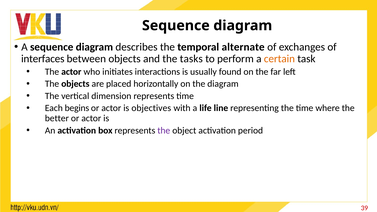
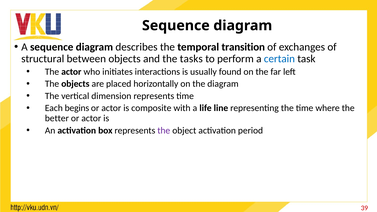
alternate: alternate -> transition
interfaces: interfaces -> structural
certain colour: orange -> blue
objectives: objectives -> composite
